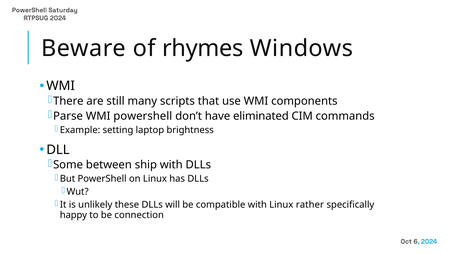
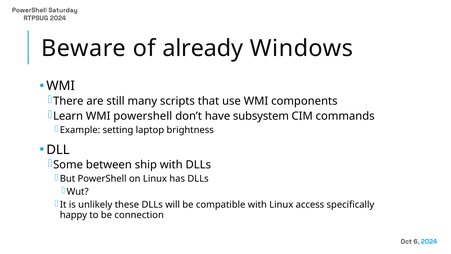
rhymes: rhymes -> already
Parse: Parse -> Learn
eliminated: eliminated -> subsystem
rather: rather -> access
